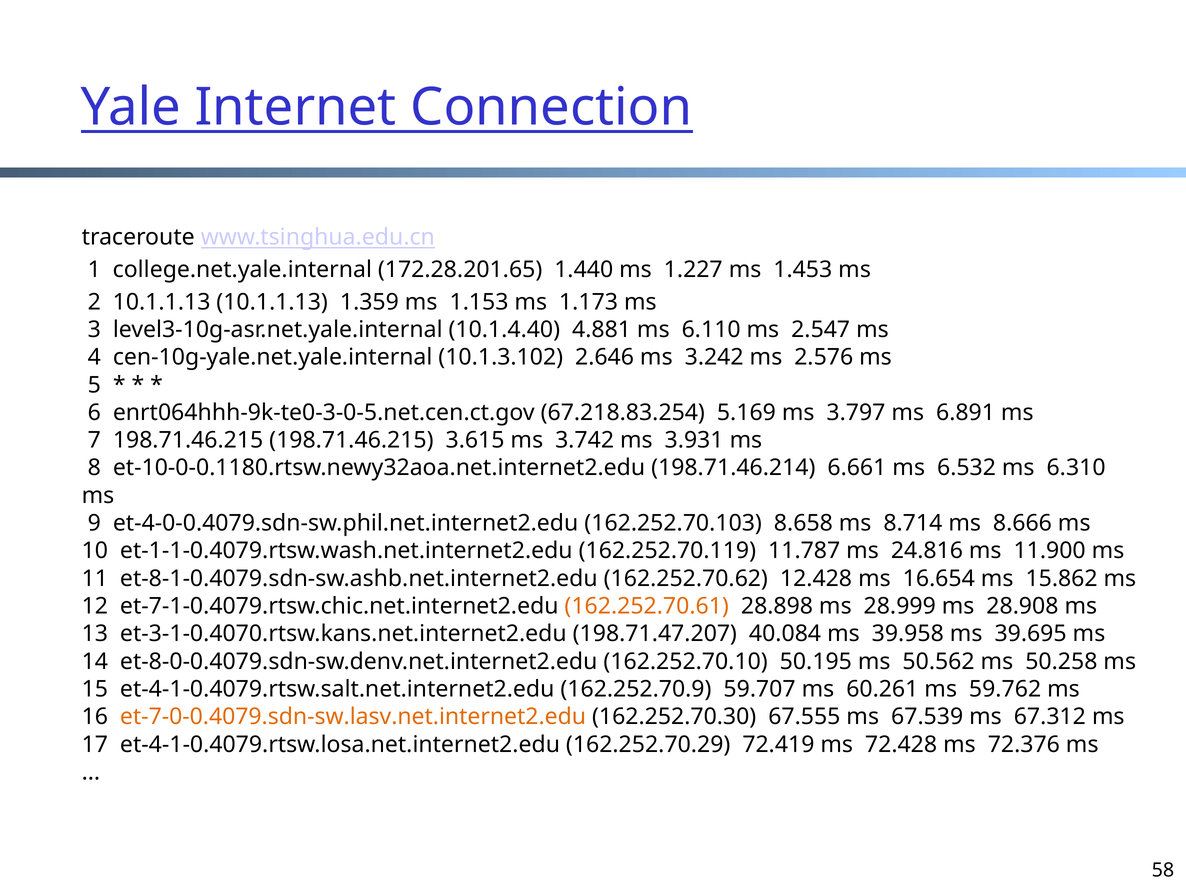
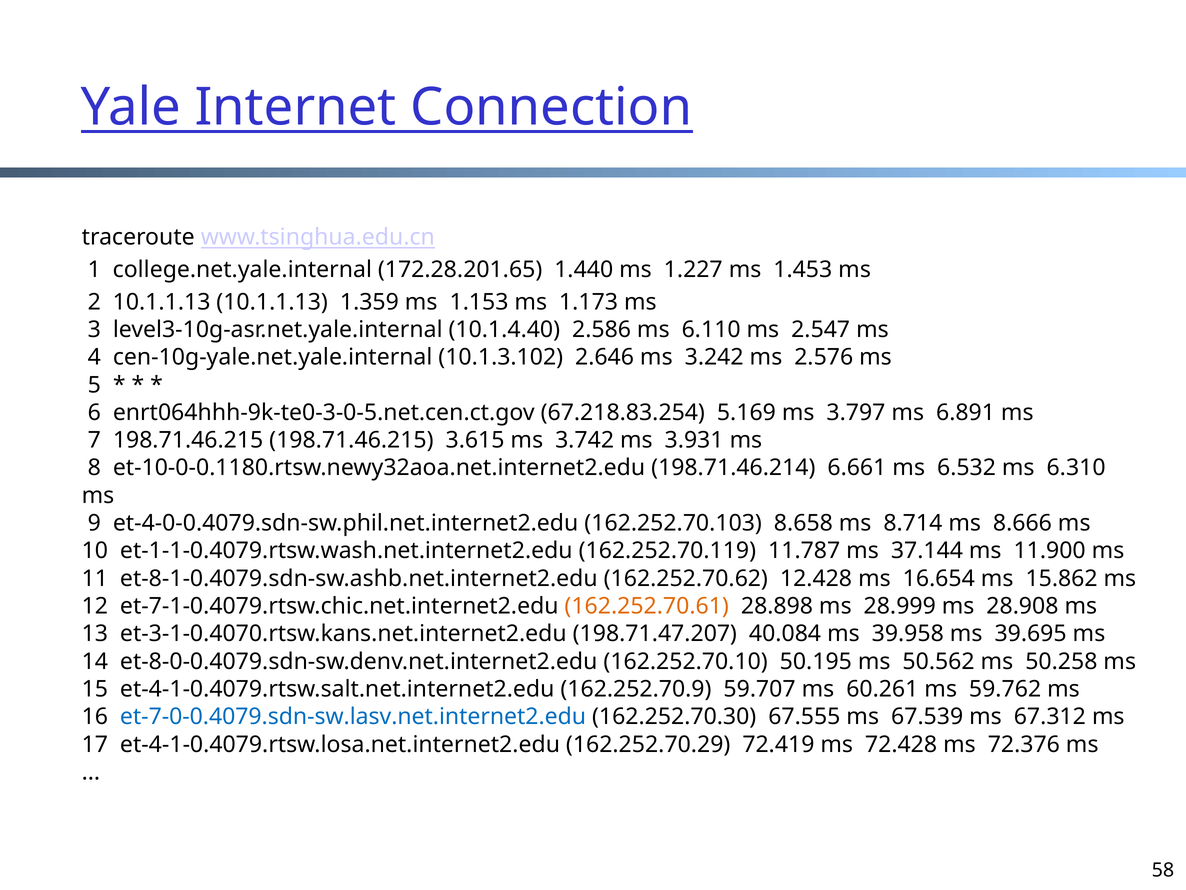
4.881: 4.881 -> 2.586
24.816: 24.816 -> 37.144
et-7-0-0.4079.sdn-sw.lasv.net.internet2.edu colour: orange -> blue
